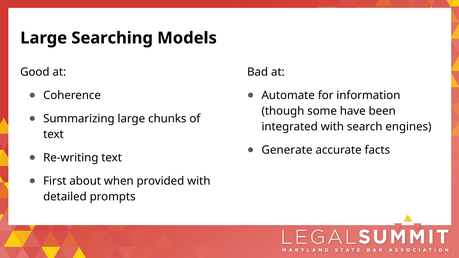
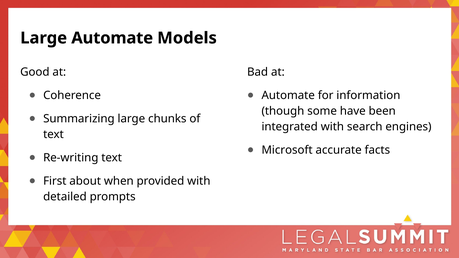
Large Searching: Searching -> Automate
Generate: Generate -> Microsoft
